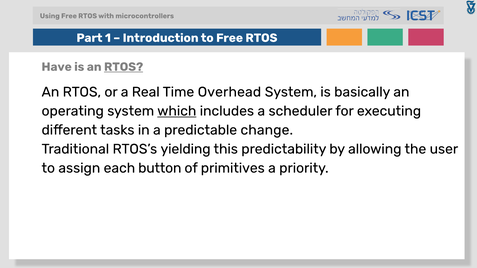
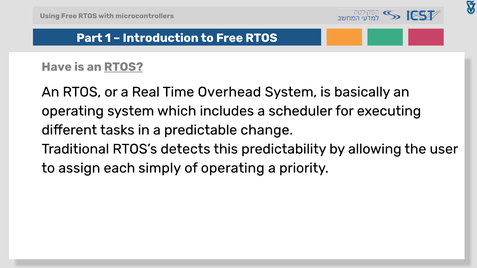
which underline: present -> none
yielding: yielding -> detects
button: button -> simply
of primitives: primitives -> operating
